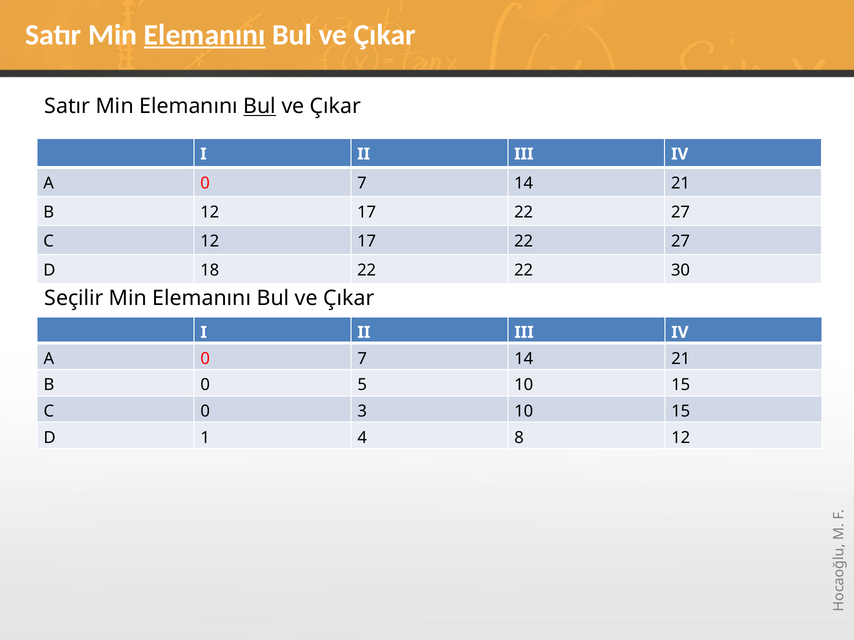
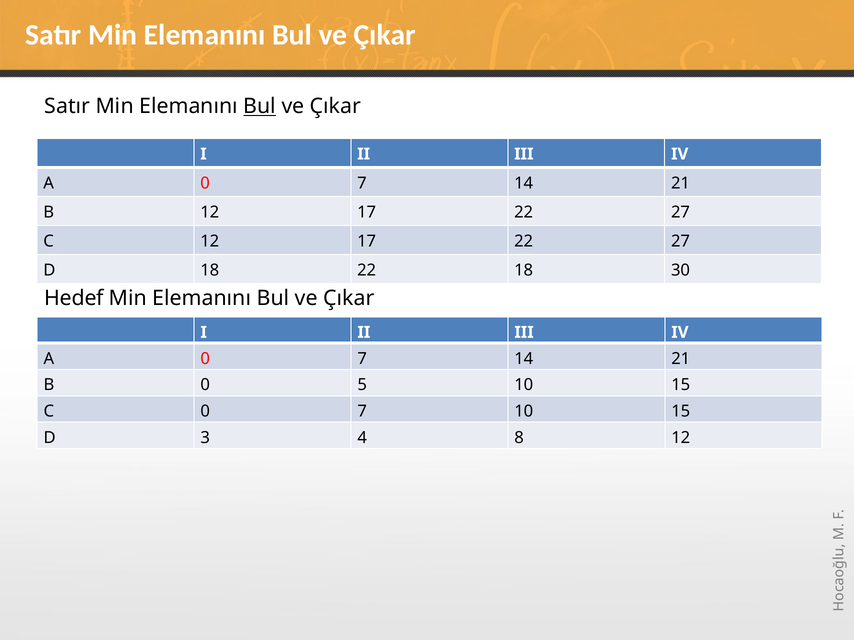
Elemanını at (205, 35) underline: present -> none
22 22: 22 -> 18
Seçilir: Seçilir -> Hedef
C 0 3: 3 -> 7
1: 1 -> 3
